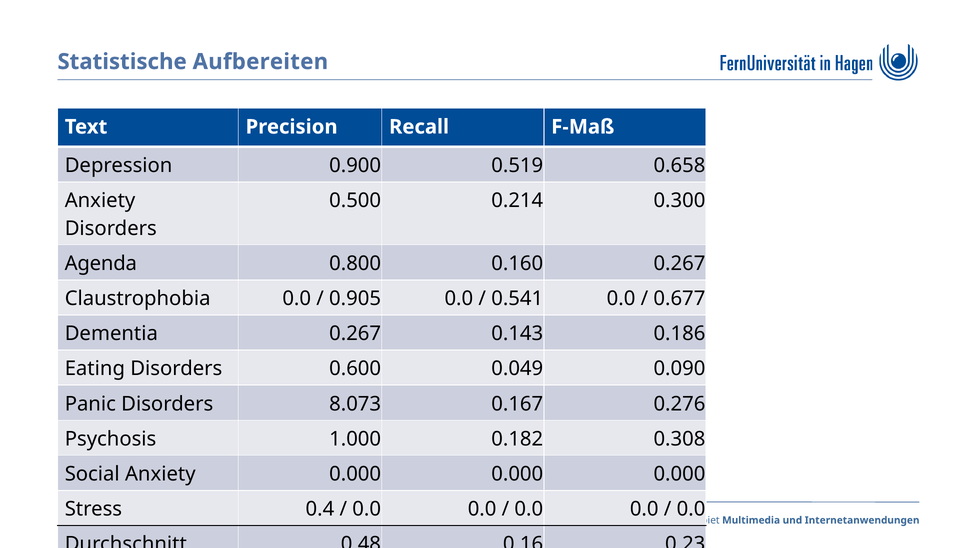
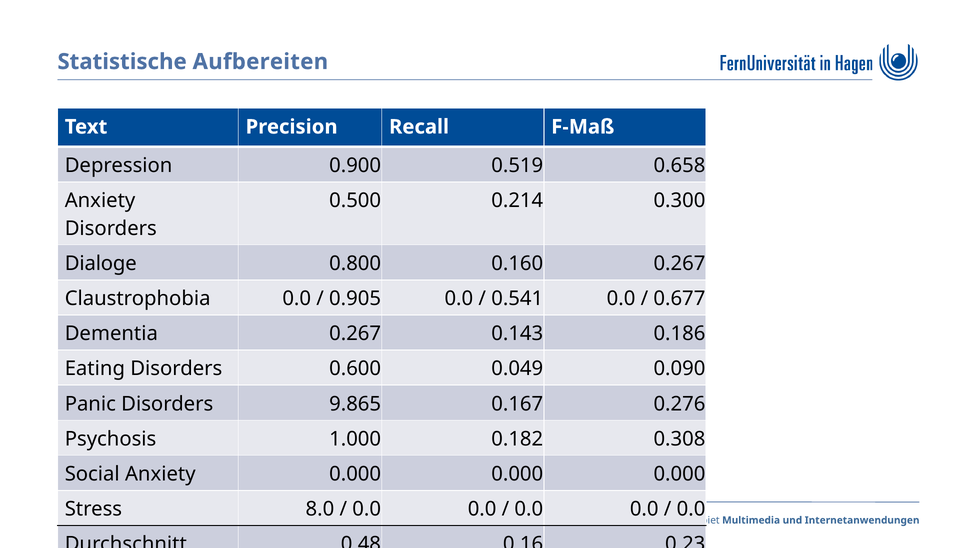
Agenda: Agenda -> Dialoge
8.073: 8.073 -> 9.865
0.4: 0.4 -> 8.0
